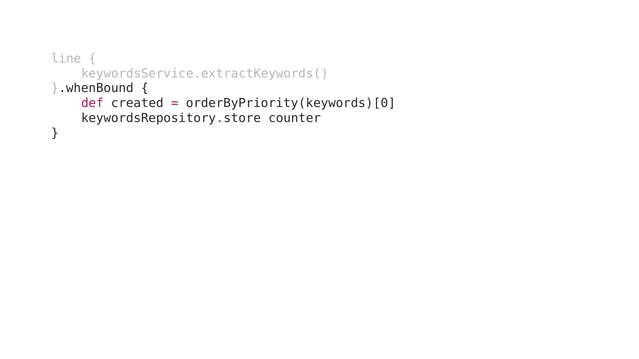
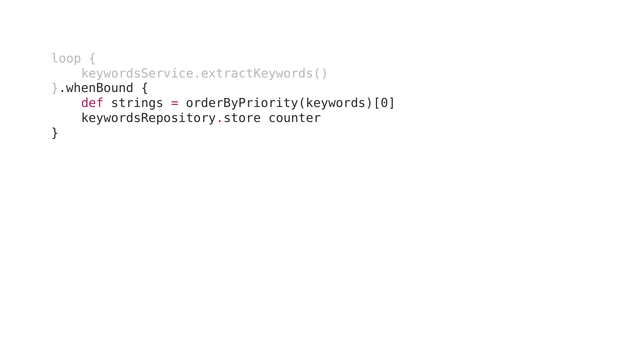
line: line -> loop
created: created -> strings
